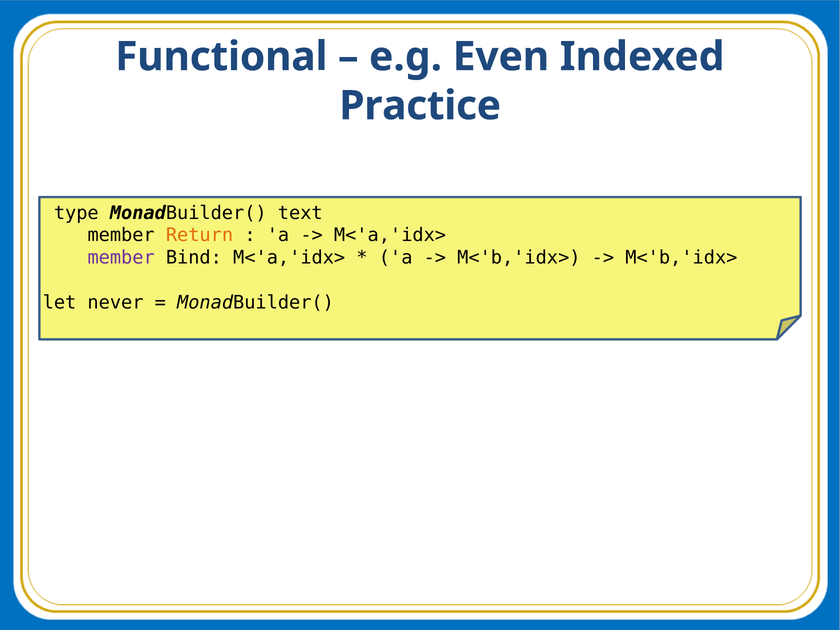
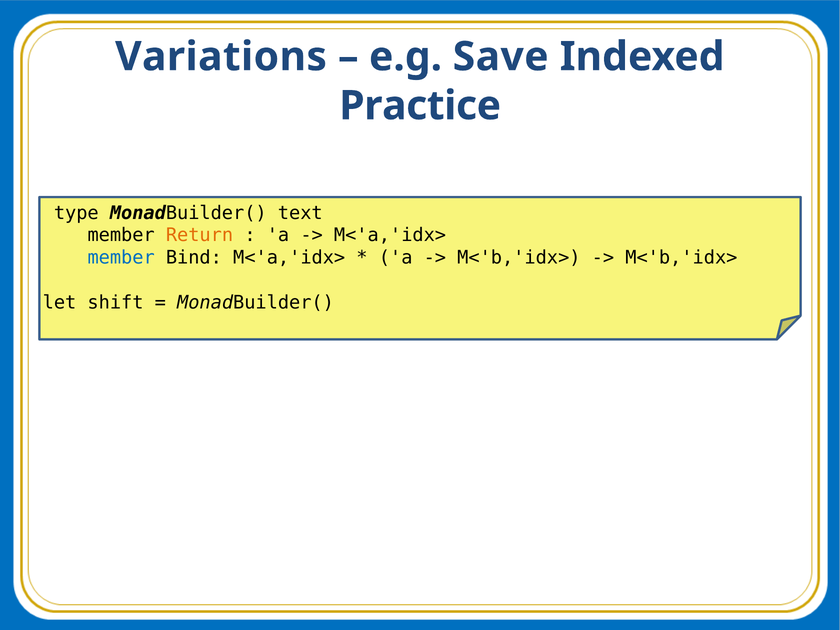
Functional: Functional -> Variations
Even: Even -> Save
member at (121, 258) colour: purple -> blue
never: never -> shift
